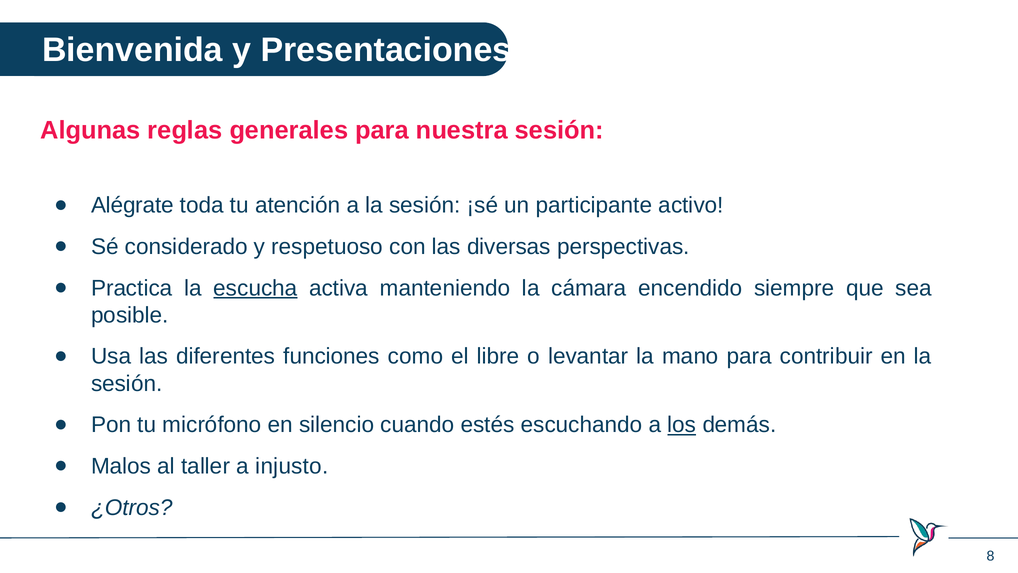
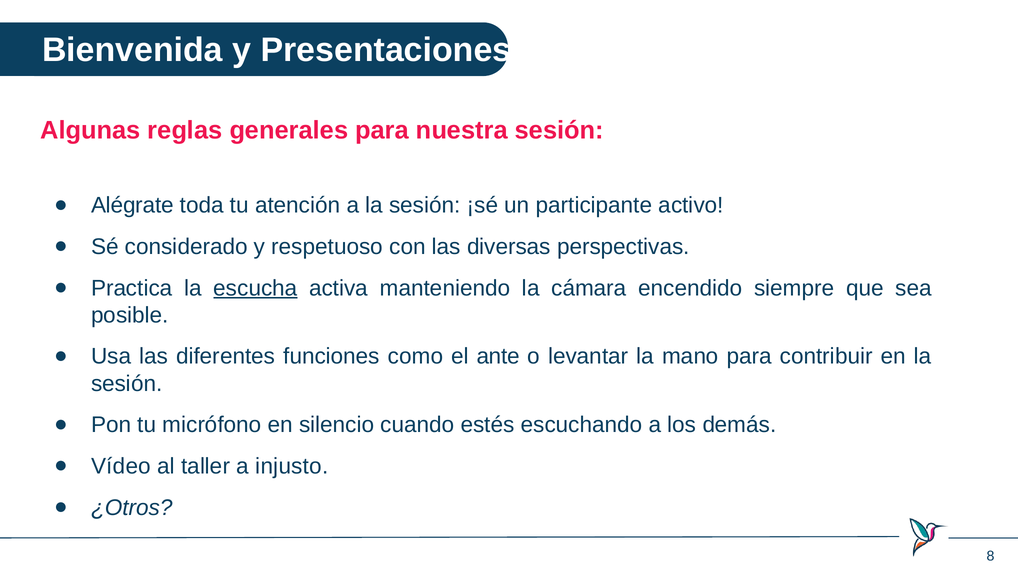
libre: libre -> ante
los underline: present -> none
Malos: Malos -> Vídeo
